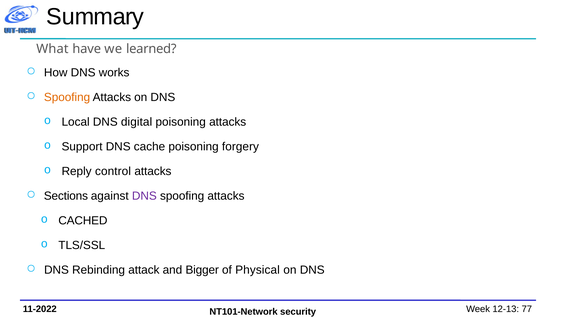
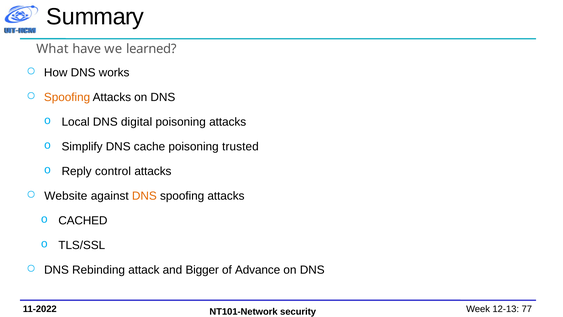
Support: Support -> Simplify
forgery: forgery -> trusted
Sections: Sections -> Website
DNS at (144, 196) colour: purple -> orange
Physical: Physical -> Advance
